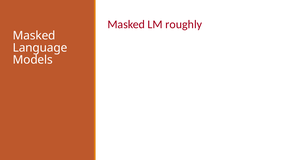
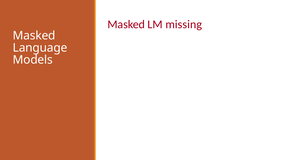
roughly: roughly -> missing
